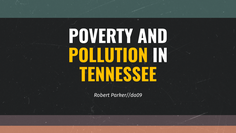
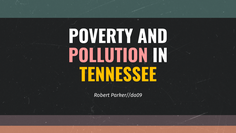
POLLUTION colour: yellow -> pink
